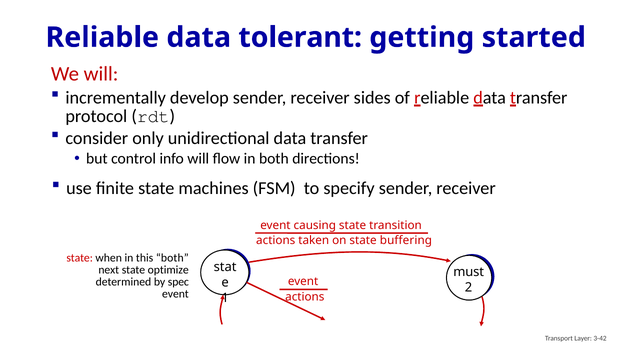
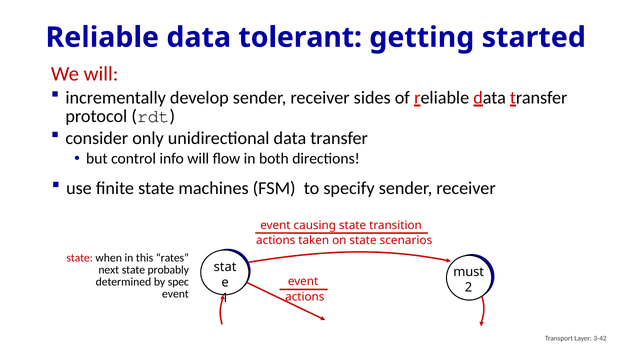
buffering: buffering -> scenarios
this both: both -> rates
optimize: optimize -> probably
